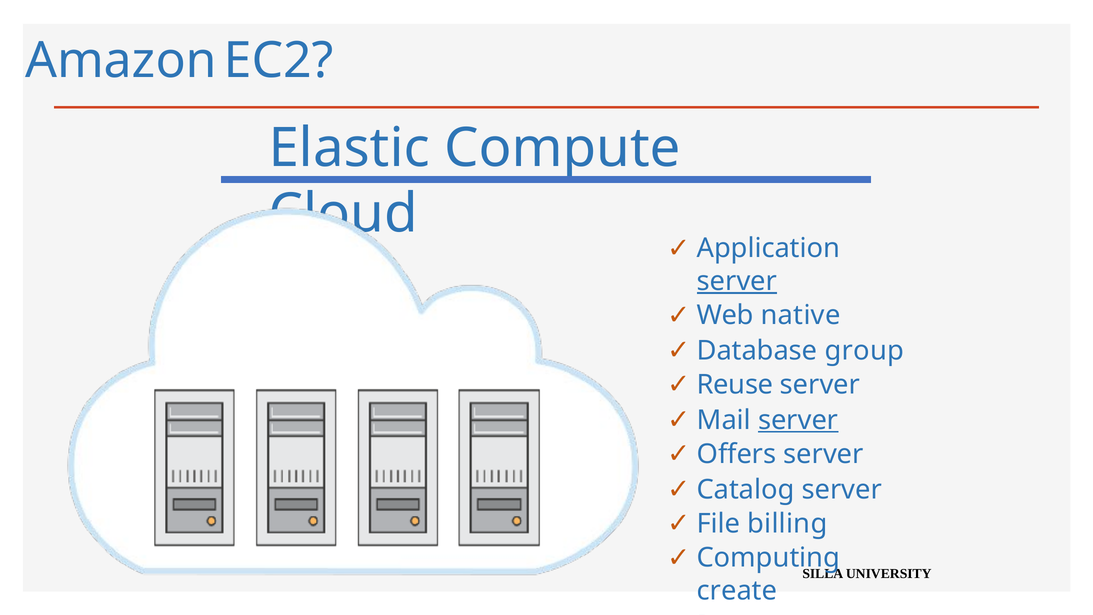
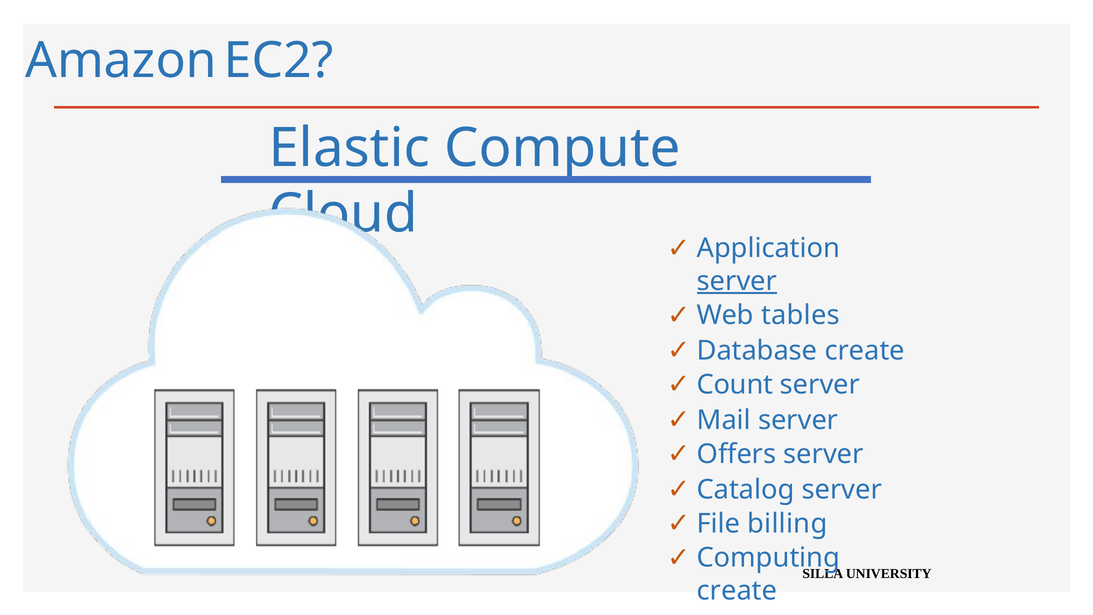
native: native -> tables
Database group: group -> create
Reuse: Reuse -> Count
server at (798, 420) underline: present -> none
